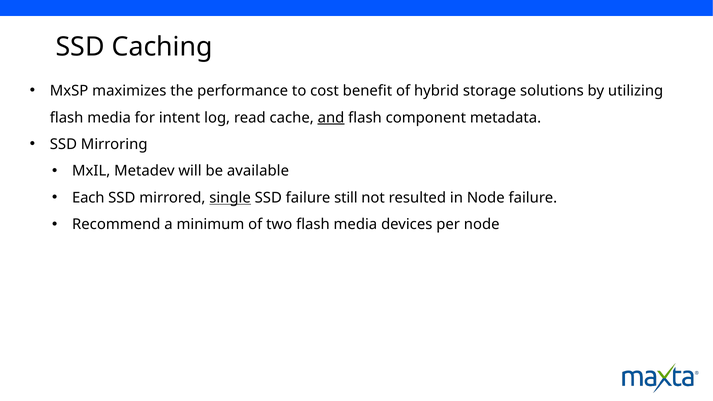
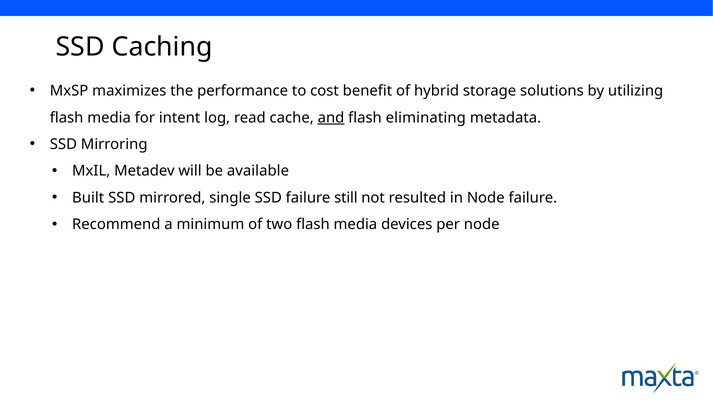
component: component -> eliminating
Each: Each -> Built
single underline: present -> none
